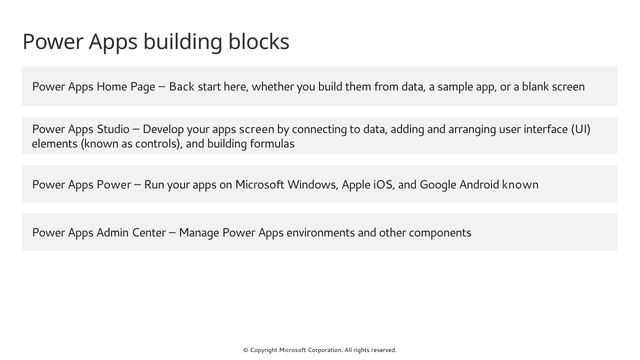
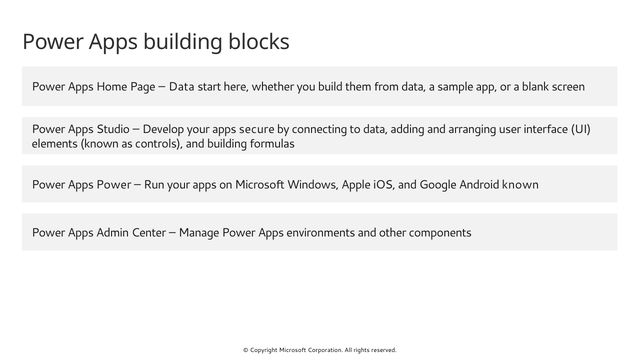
Back at (182, 87): Back -> Data
apps screen: screen -> secure
